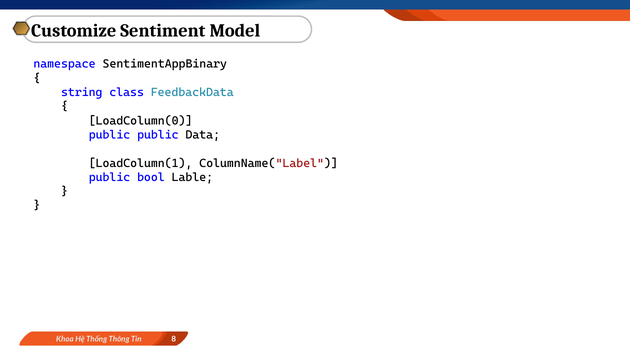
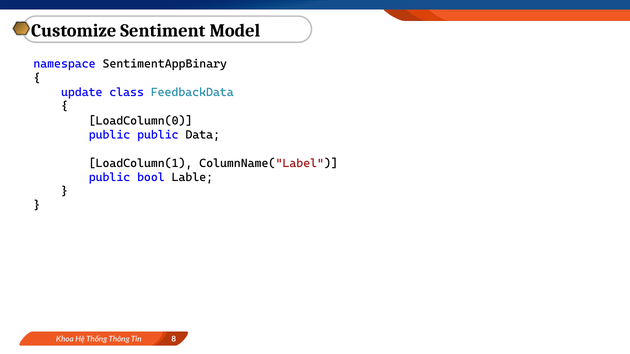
string: string -> update
